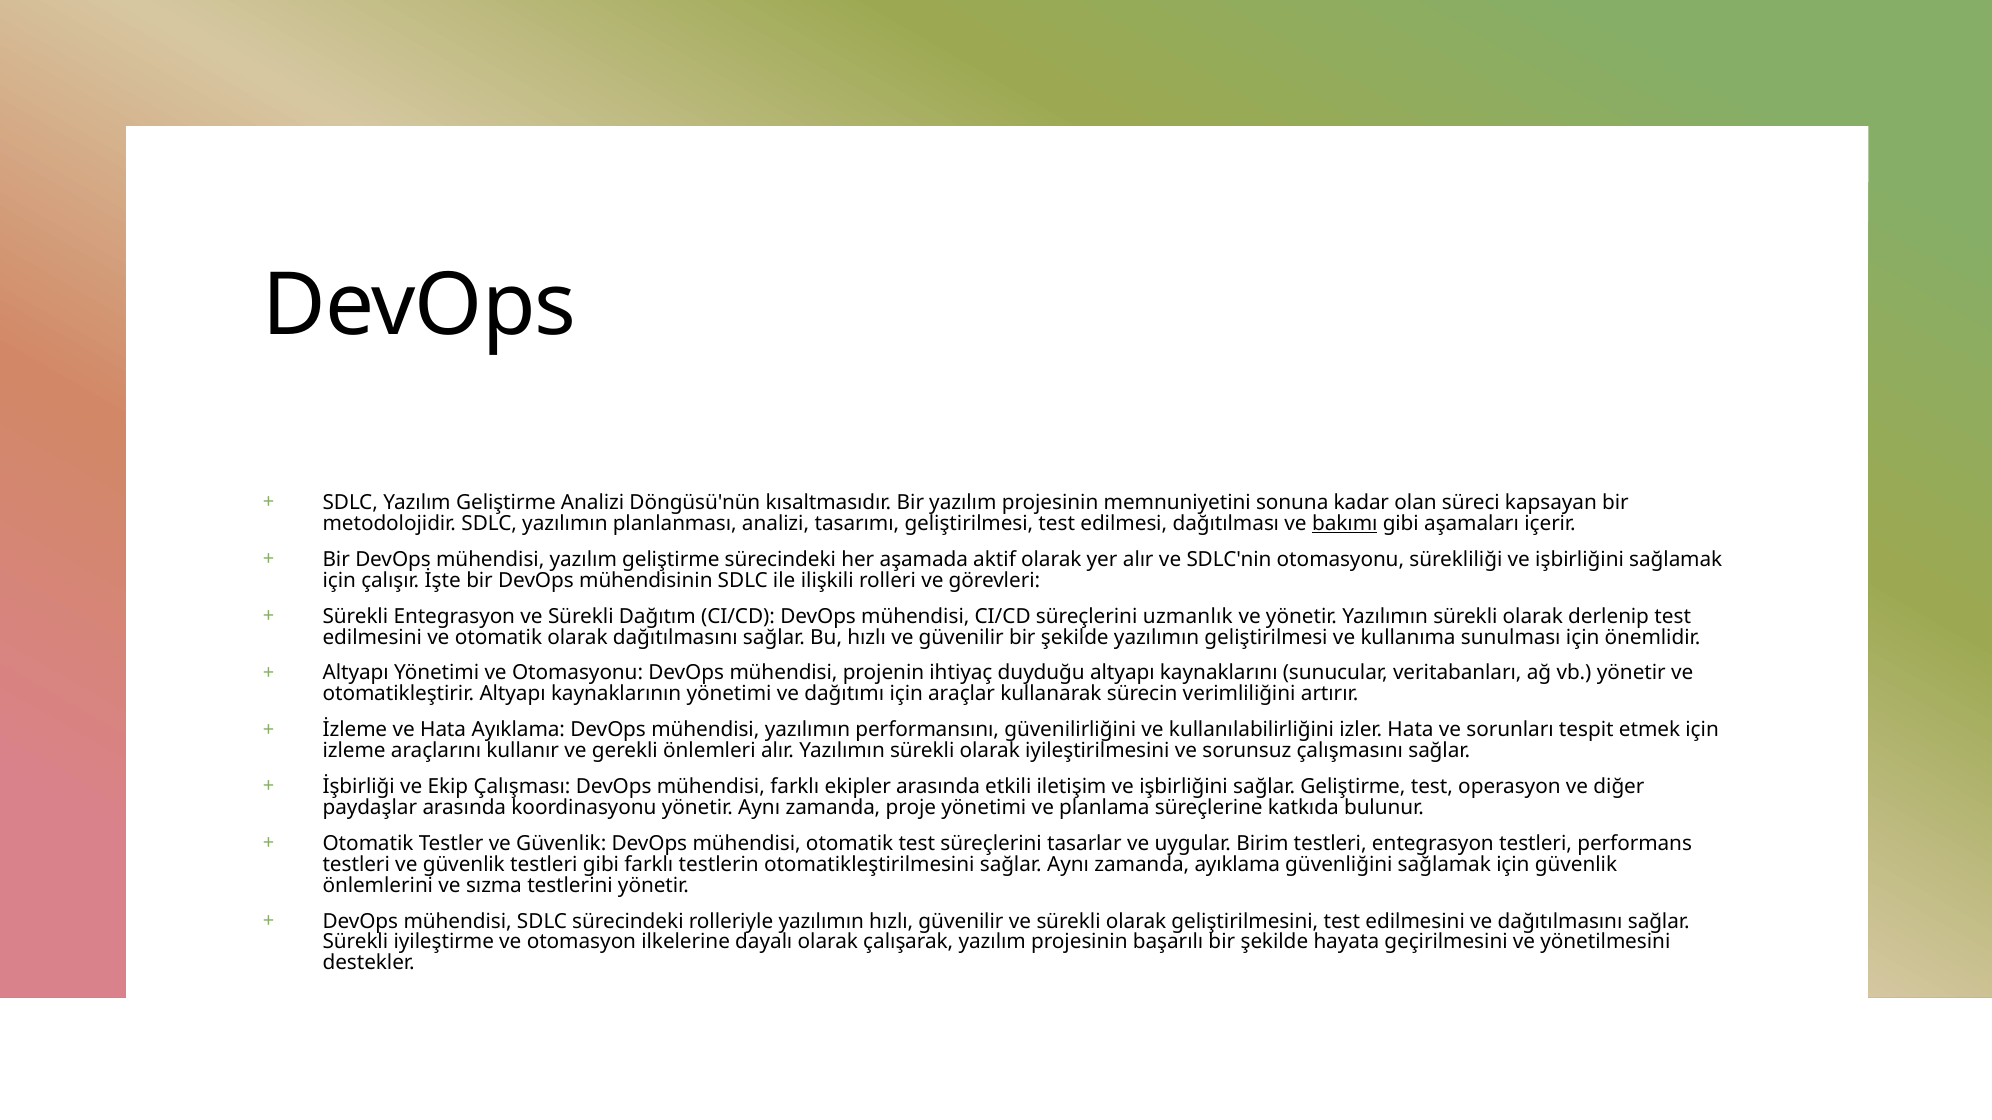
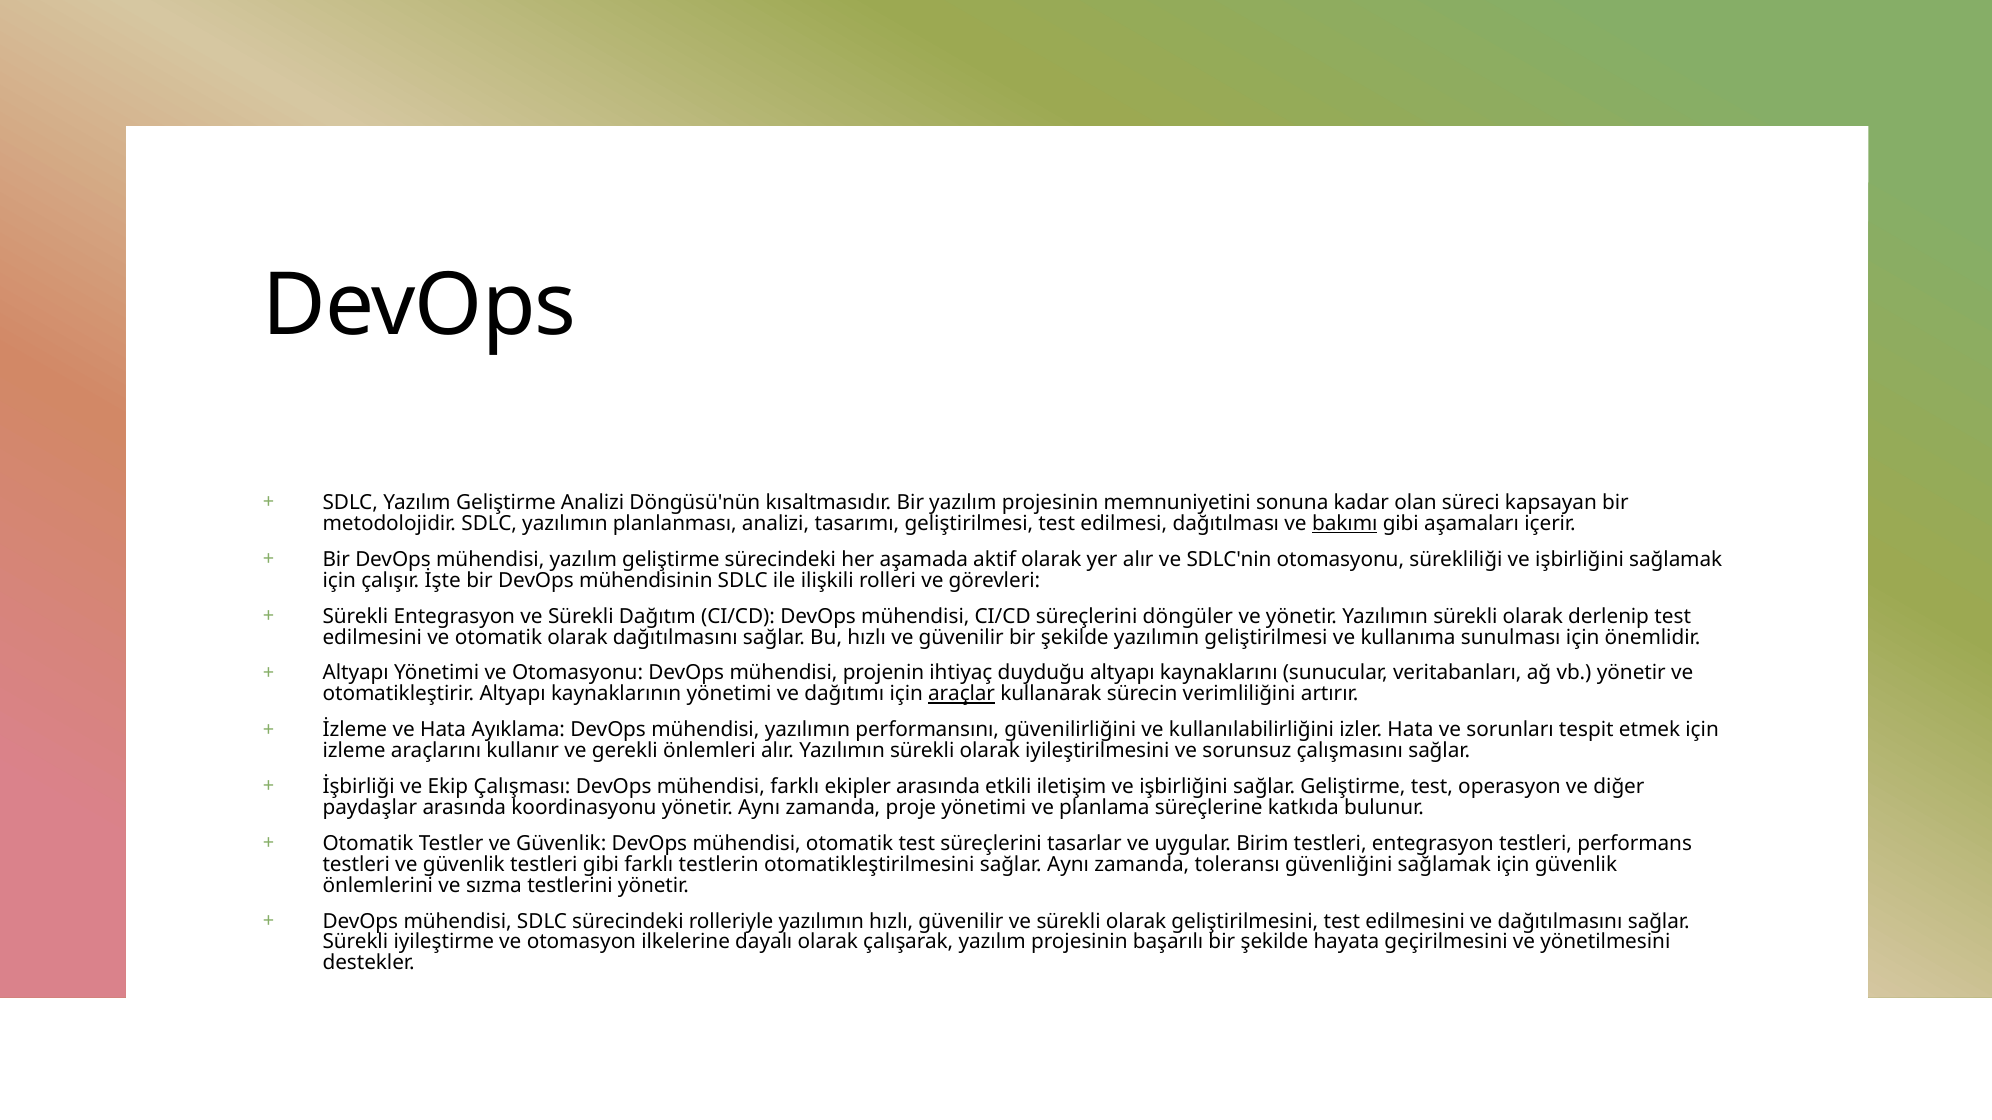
uzmanlık: uzmanlık -> döngüler
araçlar underline: none -> present
zamanda ayıklama: ayıklama -> toleransı
